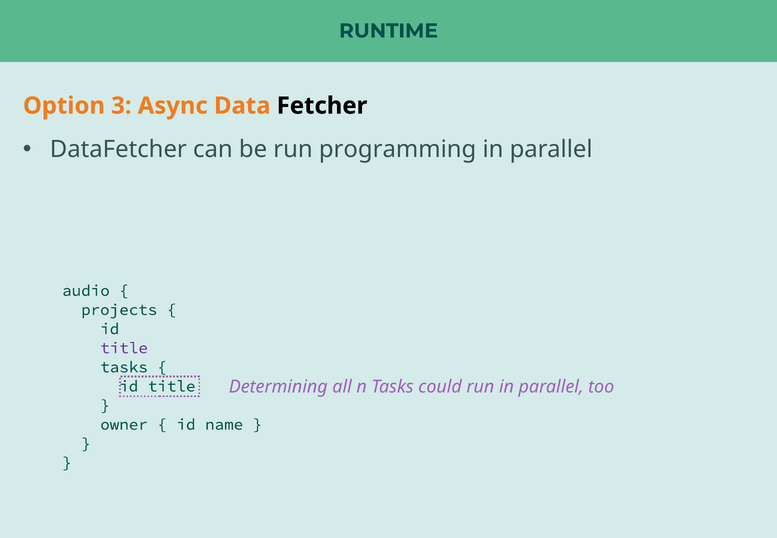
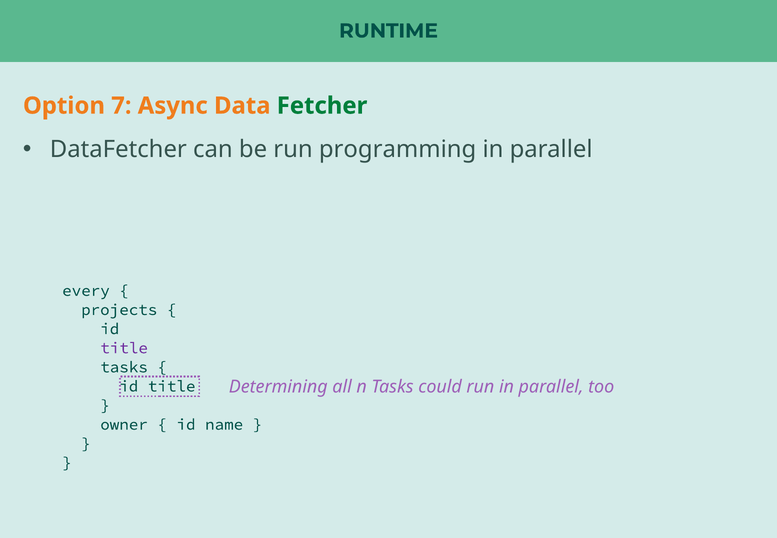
3: 3 -> 7
Fetcher colour: black -> green
audio: audio -> every
